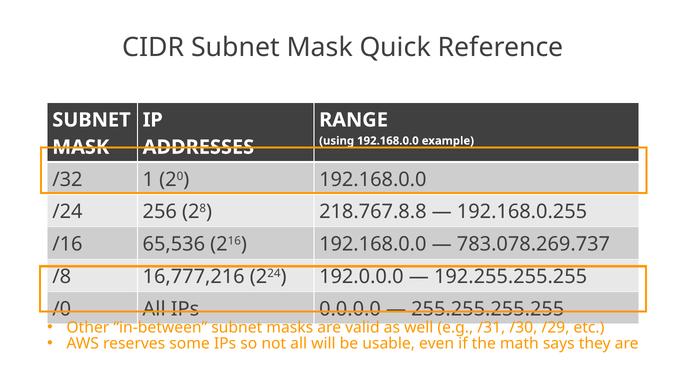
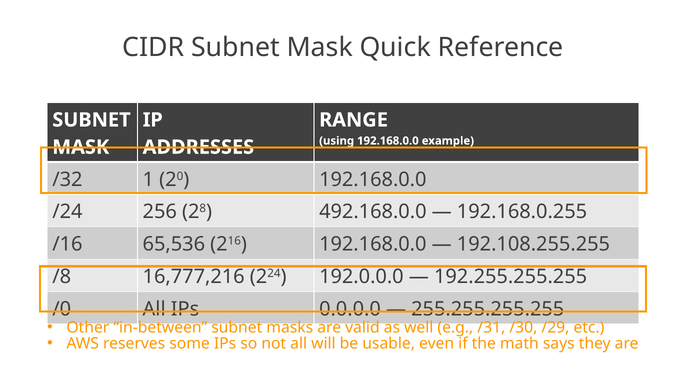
218.767.8.8: 218.767.8.8 -> 492.168.0.0
783.078.269.737: 783.078.269.737 -> 192.108.255.255
